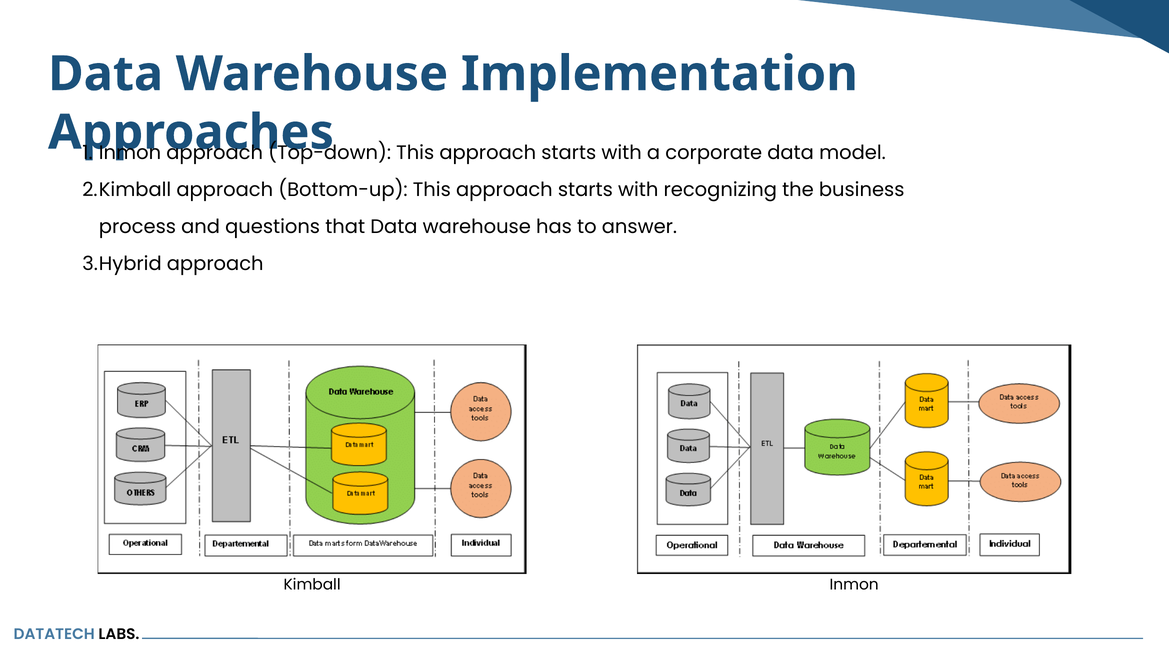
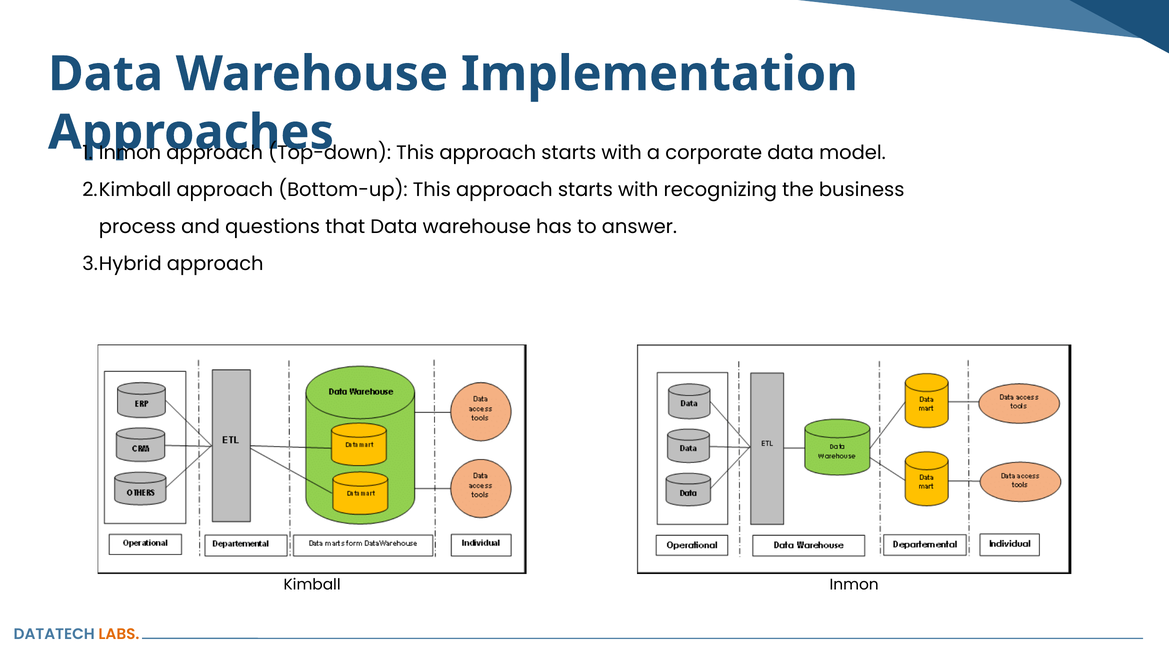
LABS colour: black -> orange
